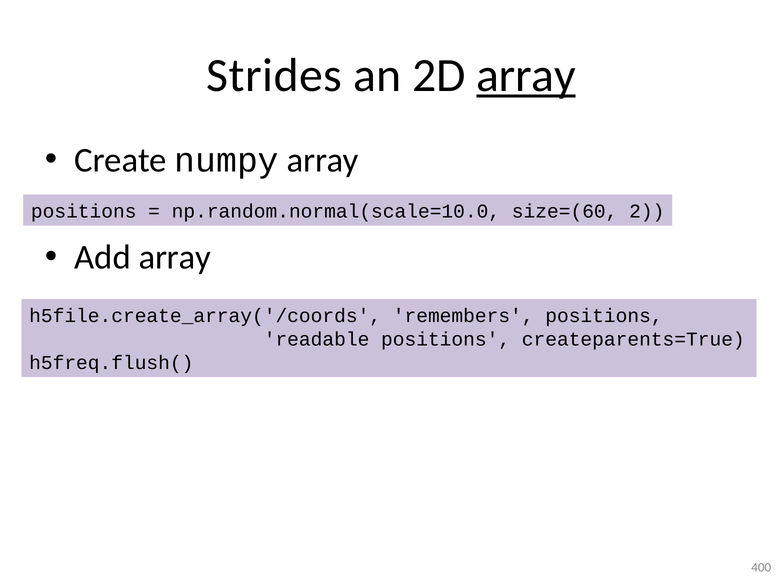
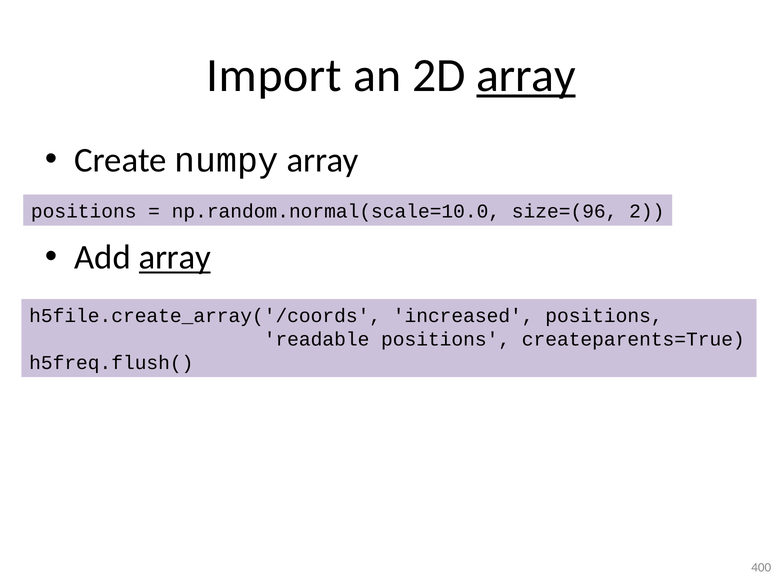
Strides: Strides -> Import
size=(60: size=(60 -> size=(96
array at (175, 258) underline: none -> present
remembers: remembers -> increased
